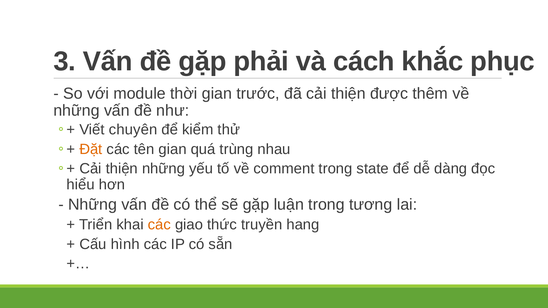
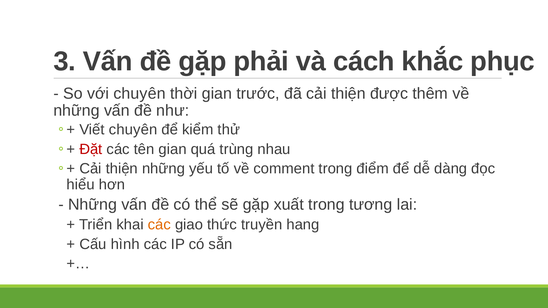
với module: module -> chuyên
Đặt colour: orange -> red
state: state -> điểm
luận: luận -> xuất
